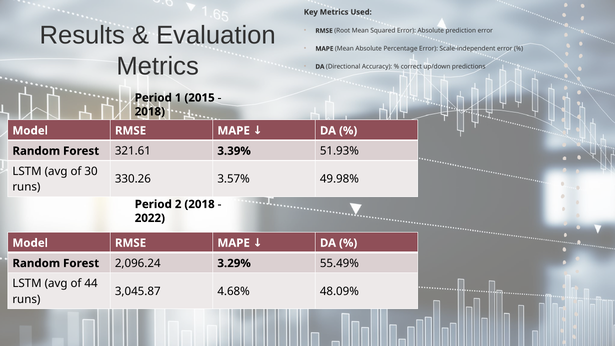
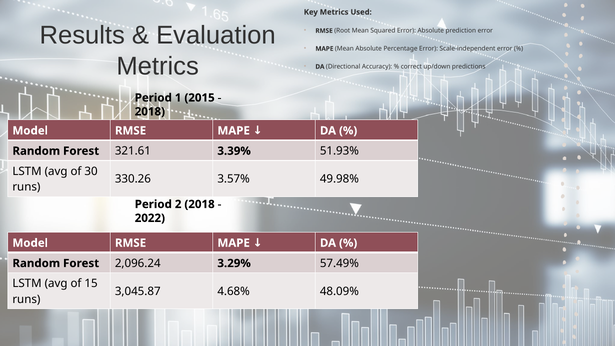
55.49%: 55.49% -> 57.49%
44: 44 -> 15
